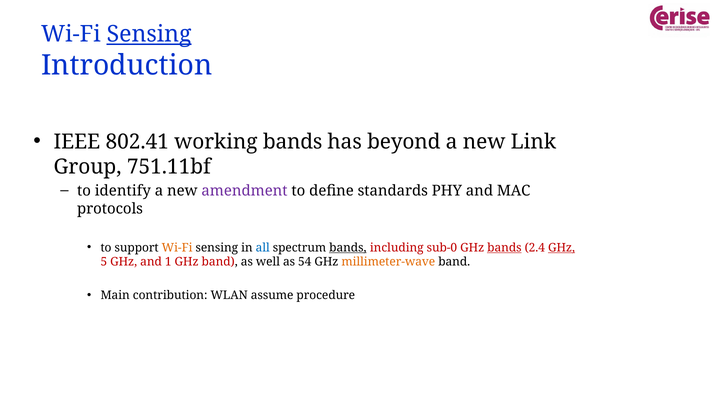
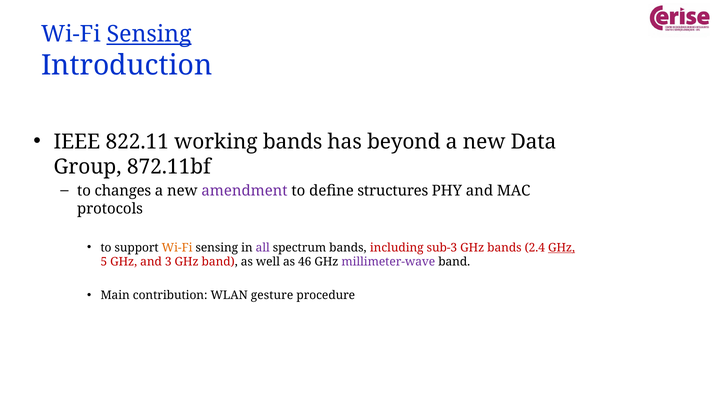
802.41: 802.41 -> 822.11
Link: Link -> Data
751.11bf: 751.11bf -> 872.11bf
identify: identify -> changes
standards: standards -> structures
all colour: blue -> purple
bands at (348, 248) underline: present -> none
sub-0: sub-0 -> sub-3
bands at (504, 248) underline: present -> none
1: 1 -> 3
54: 54 -> 46
millimeter-wave colour: orange -> purple
assume: assume -> gesture
